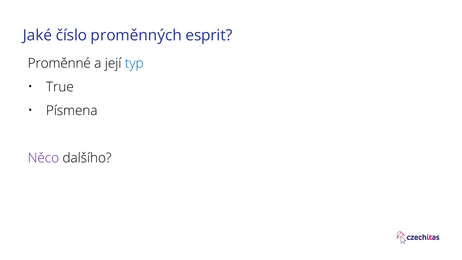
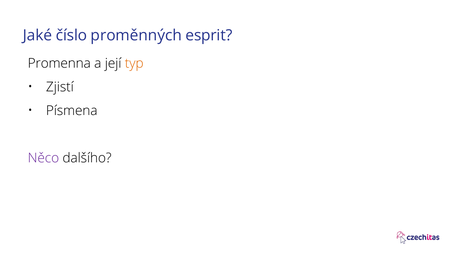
Proměnné: Proměnné -> Promenna
typ colour: blue -> orange
True: True -> Zjistí
